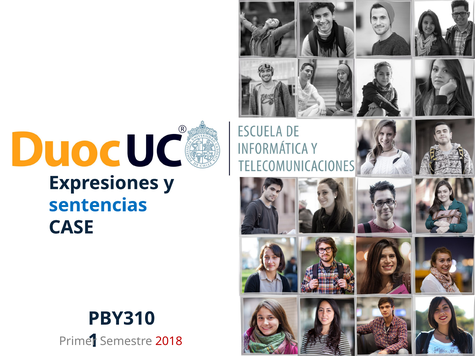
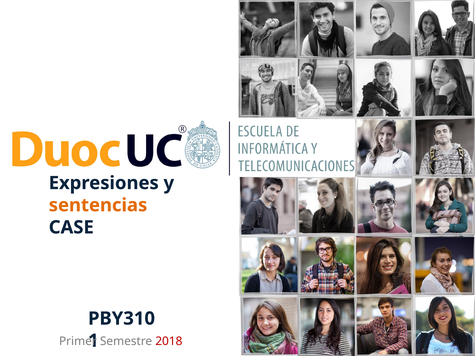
sentencias colour: blue -> orange
